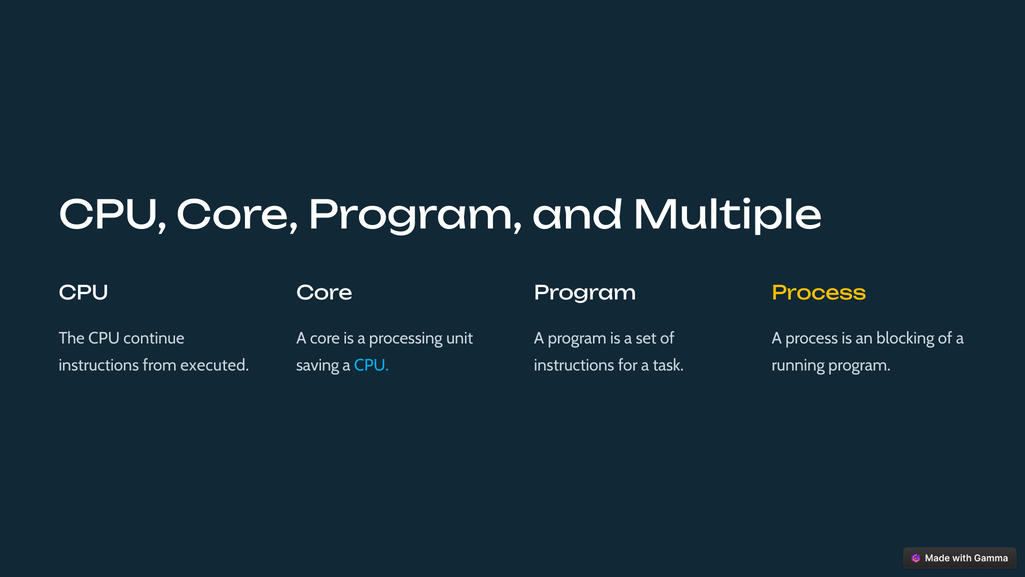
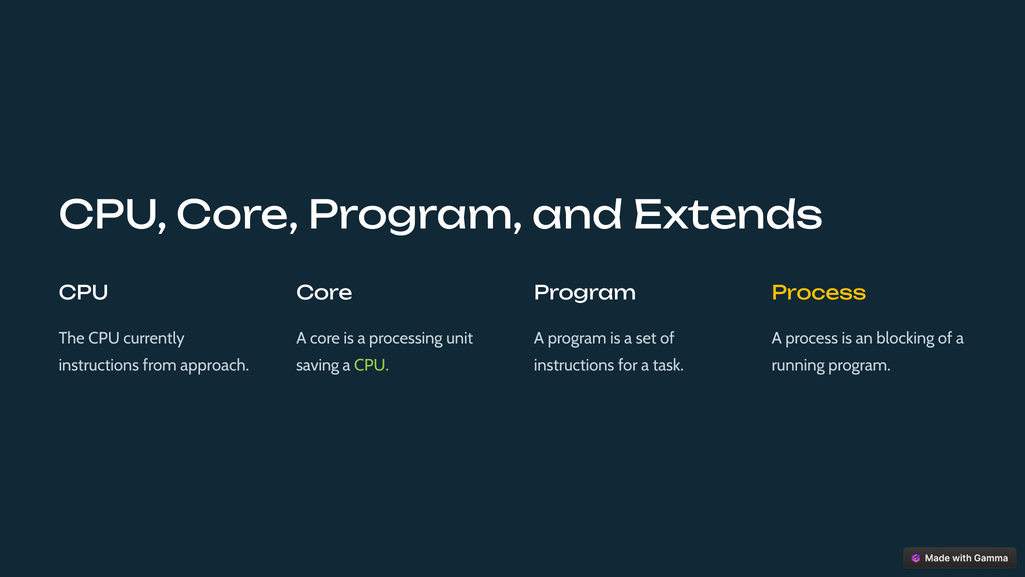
Multiple: Multiple -> Extends
continue: continue -> currently
executed: executed -> approach
CPU at (371, 365) colour: light blue -> light green
